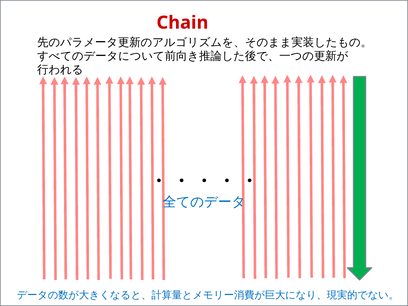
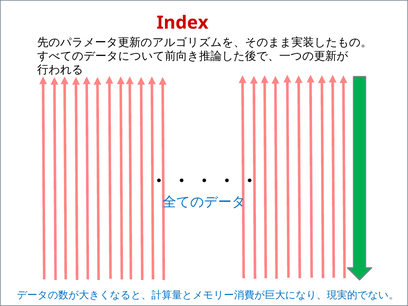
Chain: Chain -> Index
